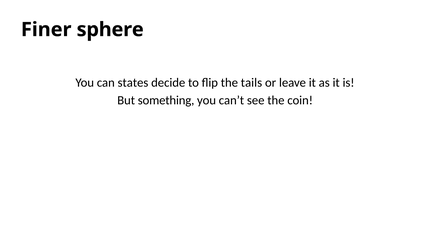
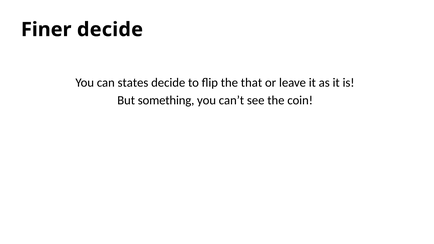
Finer sphere: sphere -> decide
tails: tails -> that
